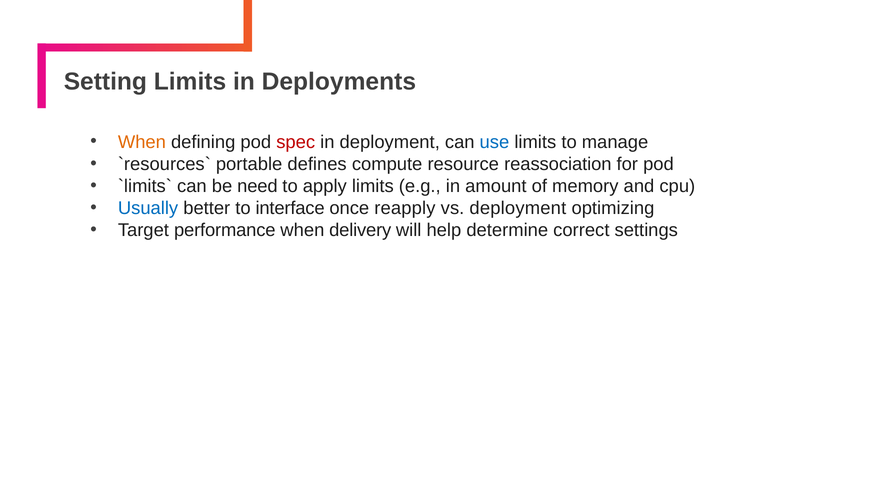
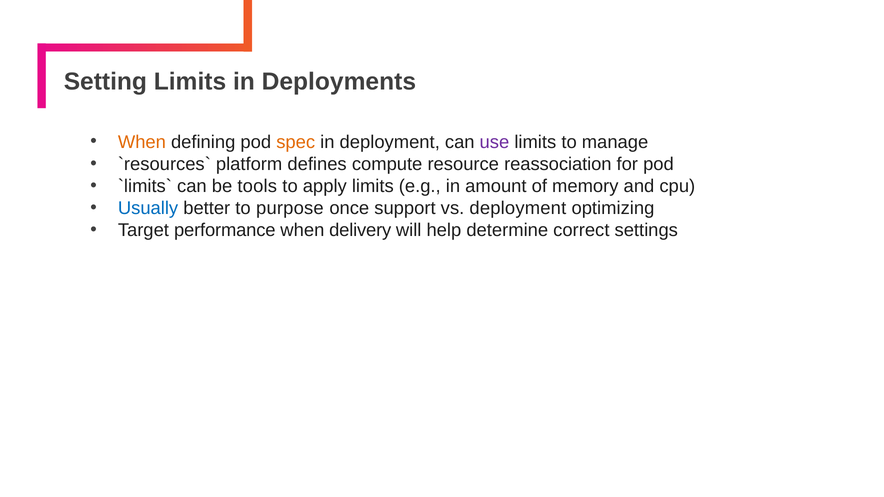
spec colour: red -> orange
use colour: blue -> purple
portable: portable -> platform
need: need -> tools
interface: interface -> purpose
reapply: reapply -> support
